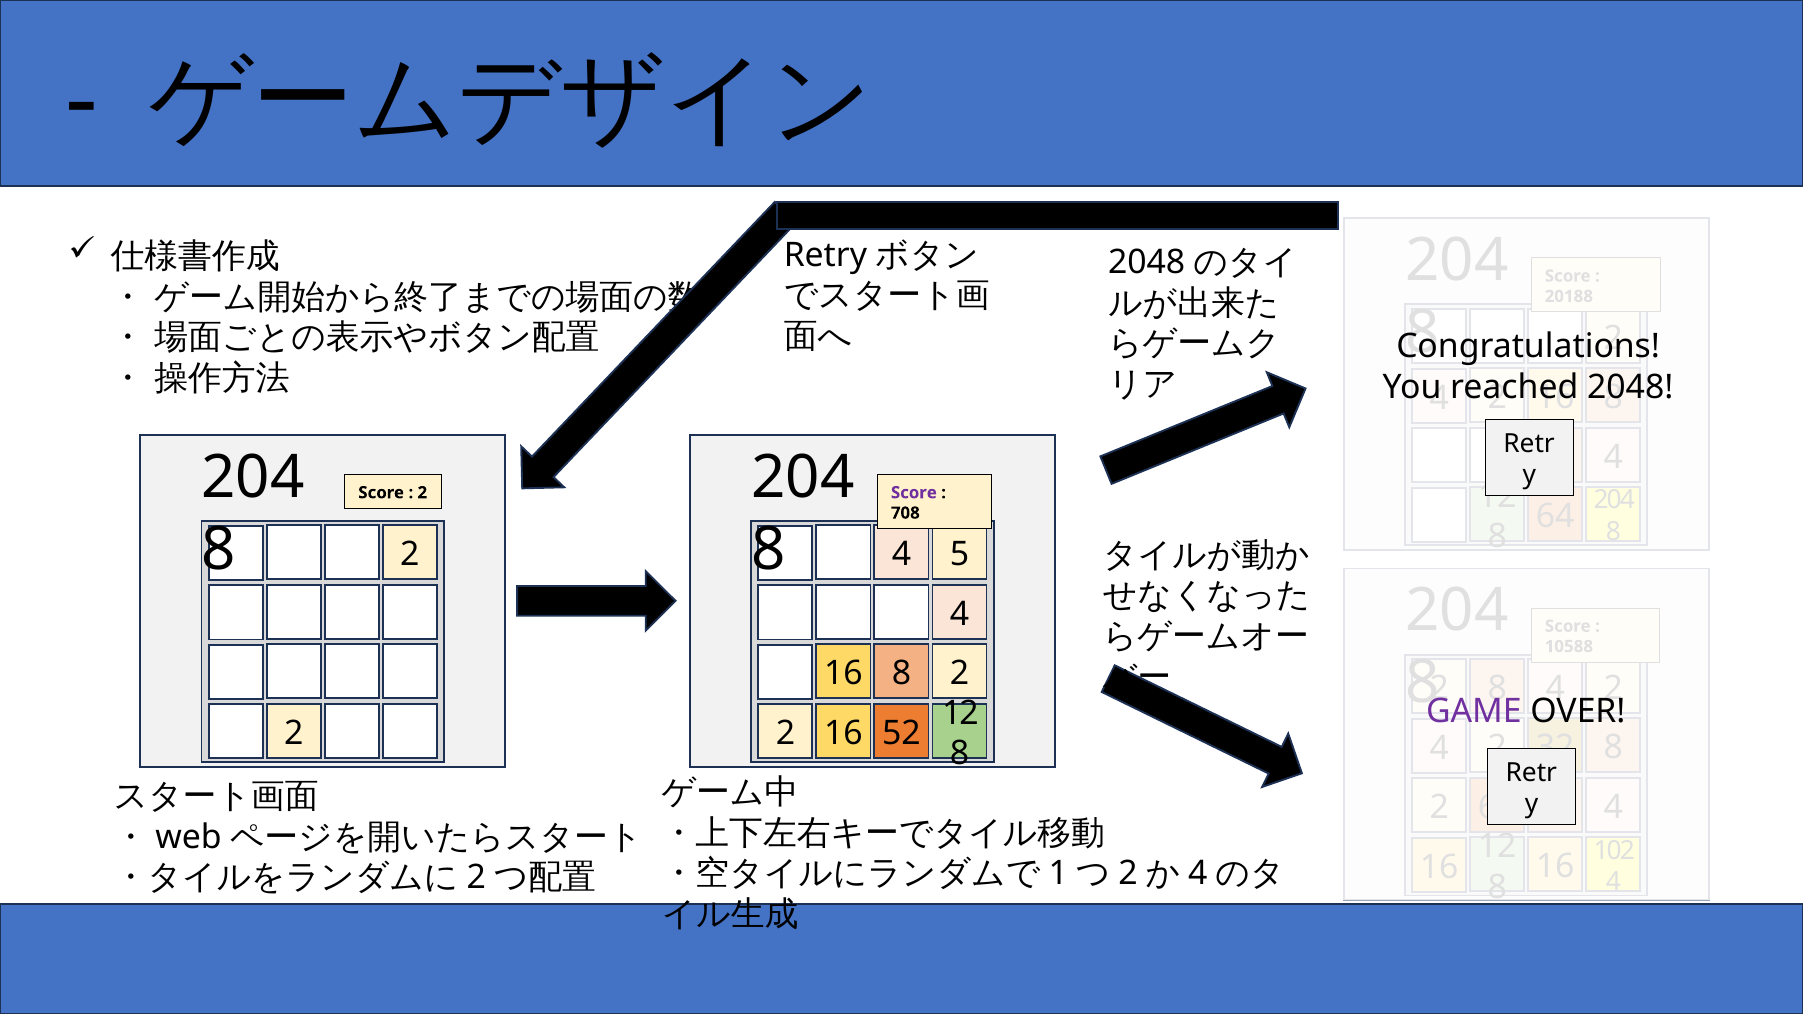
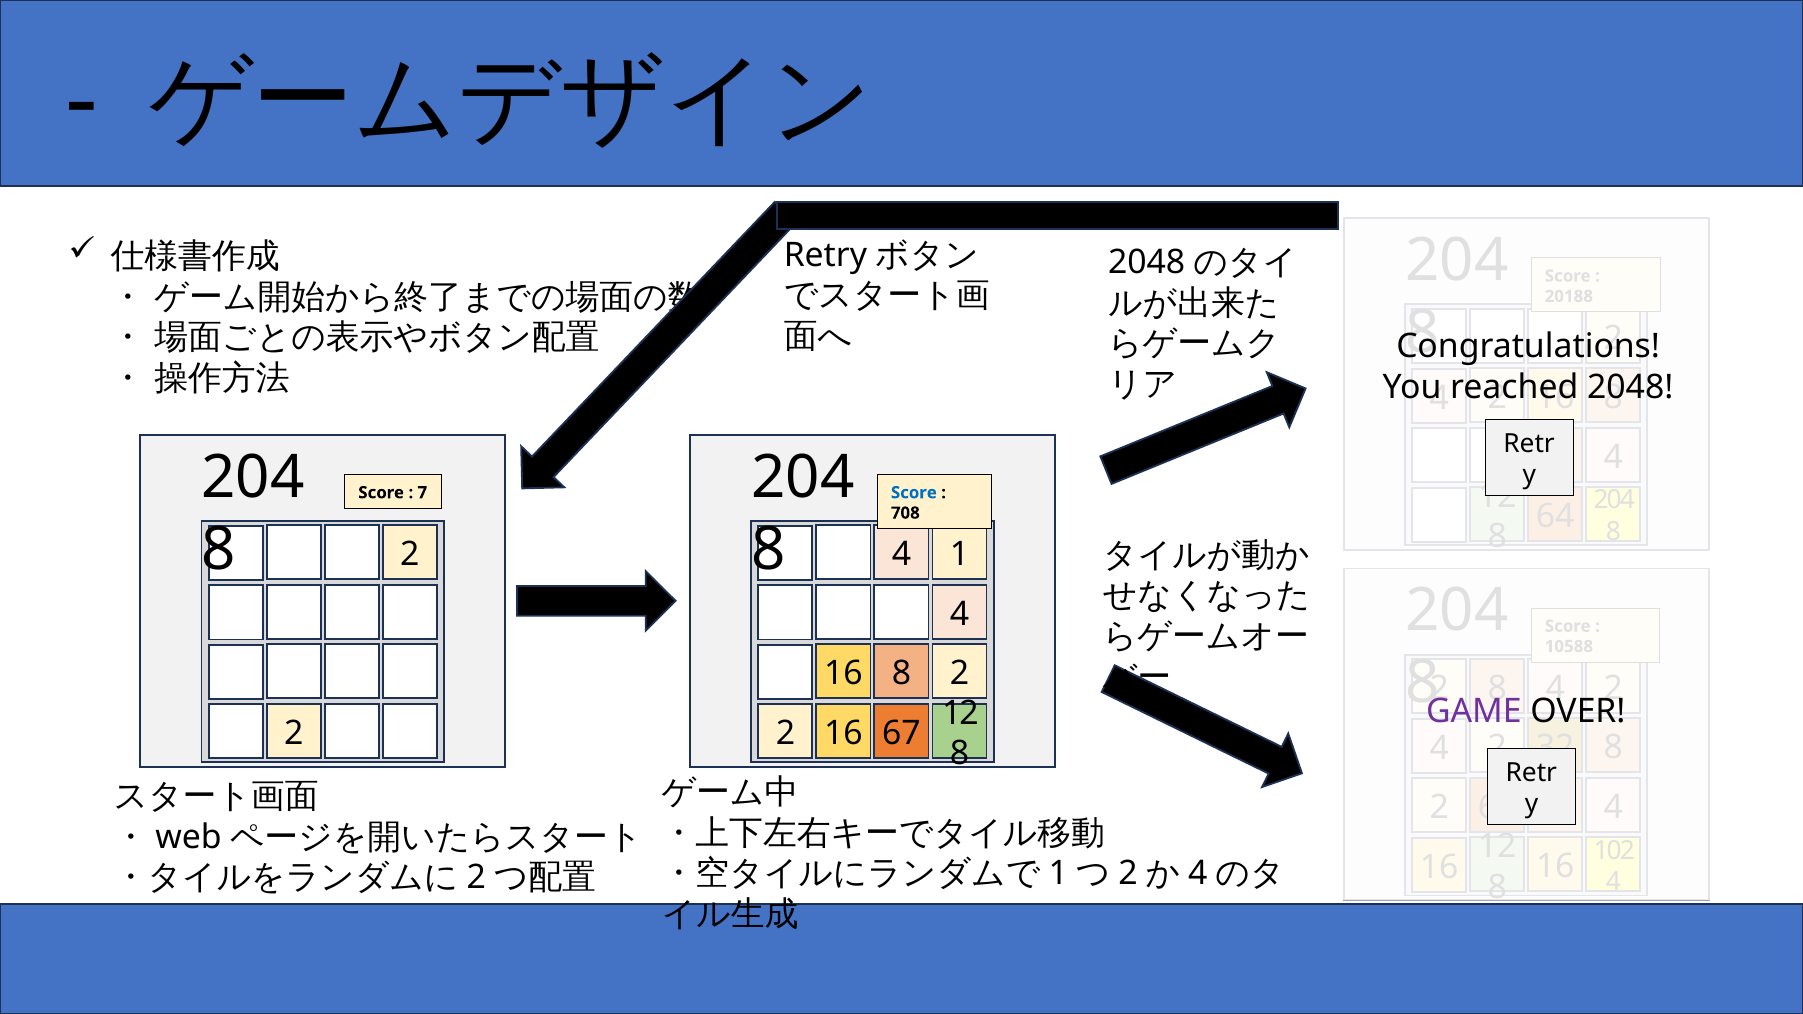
2 at (422, 493): 2 -> 7
Score at (914, 493) colour: purple -> blue
5: 5 -> 1
52: 52 -> 67
